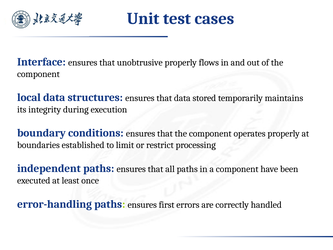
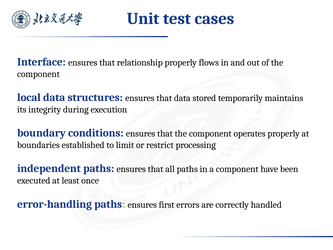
unobtrusive: unobtrusive -> relationship
